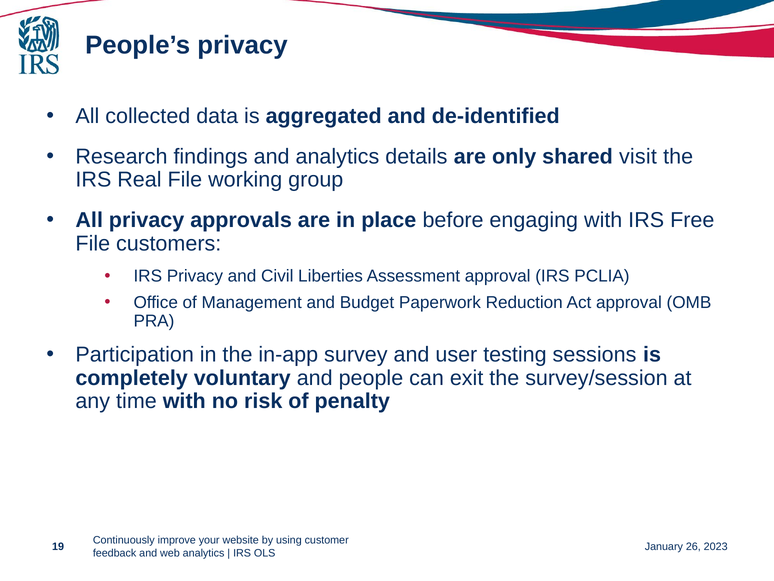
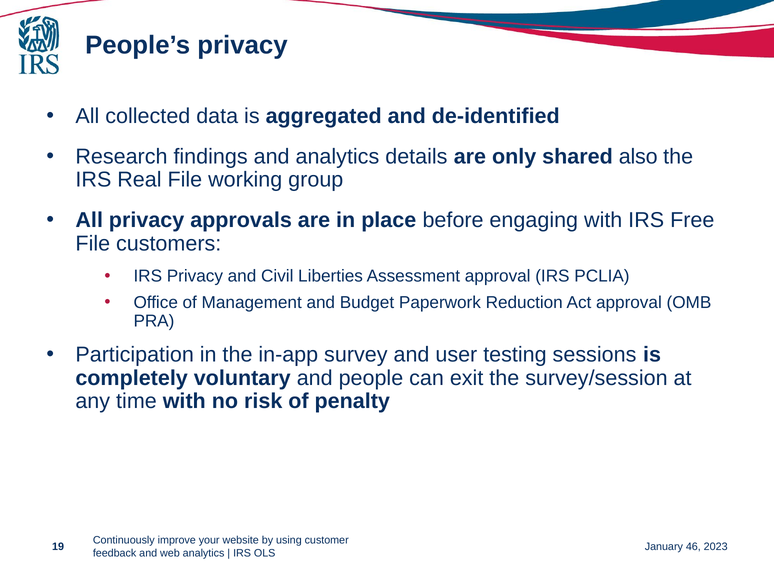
visit: visit -> also
26: 26 -> 46
